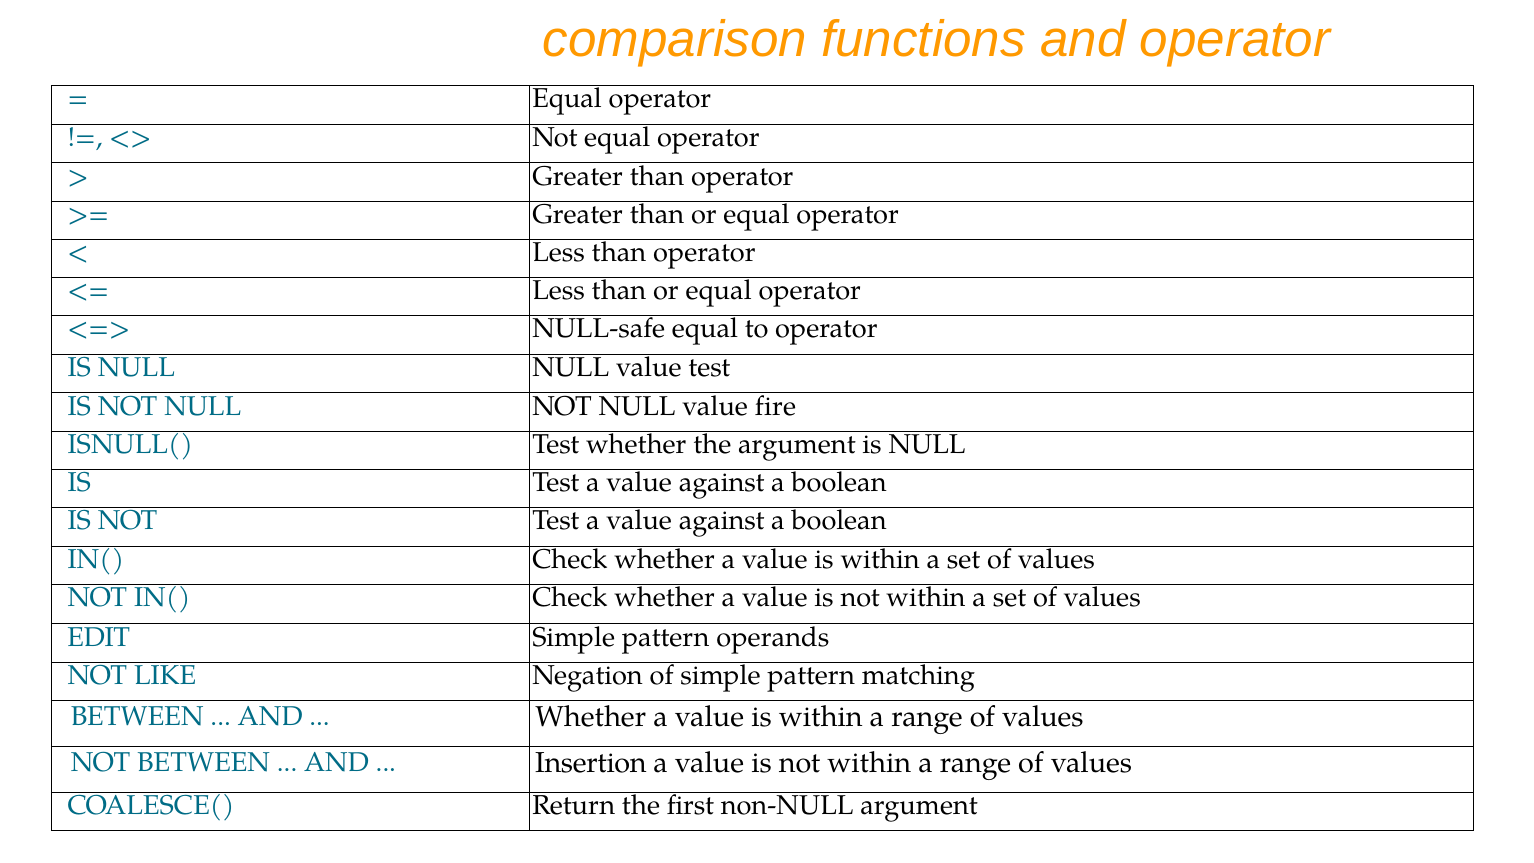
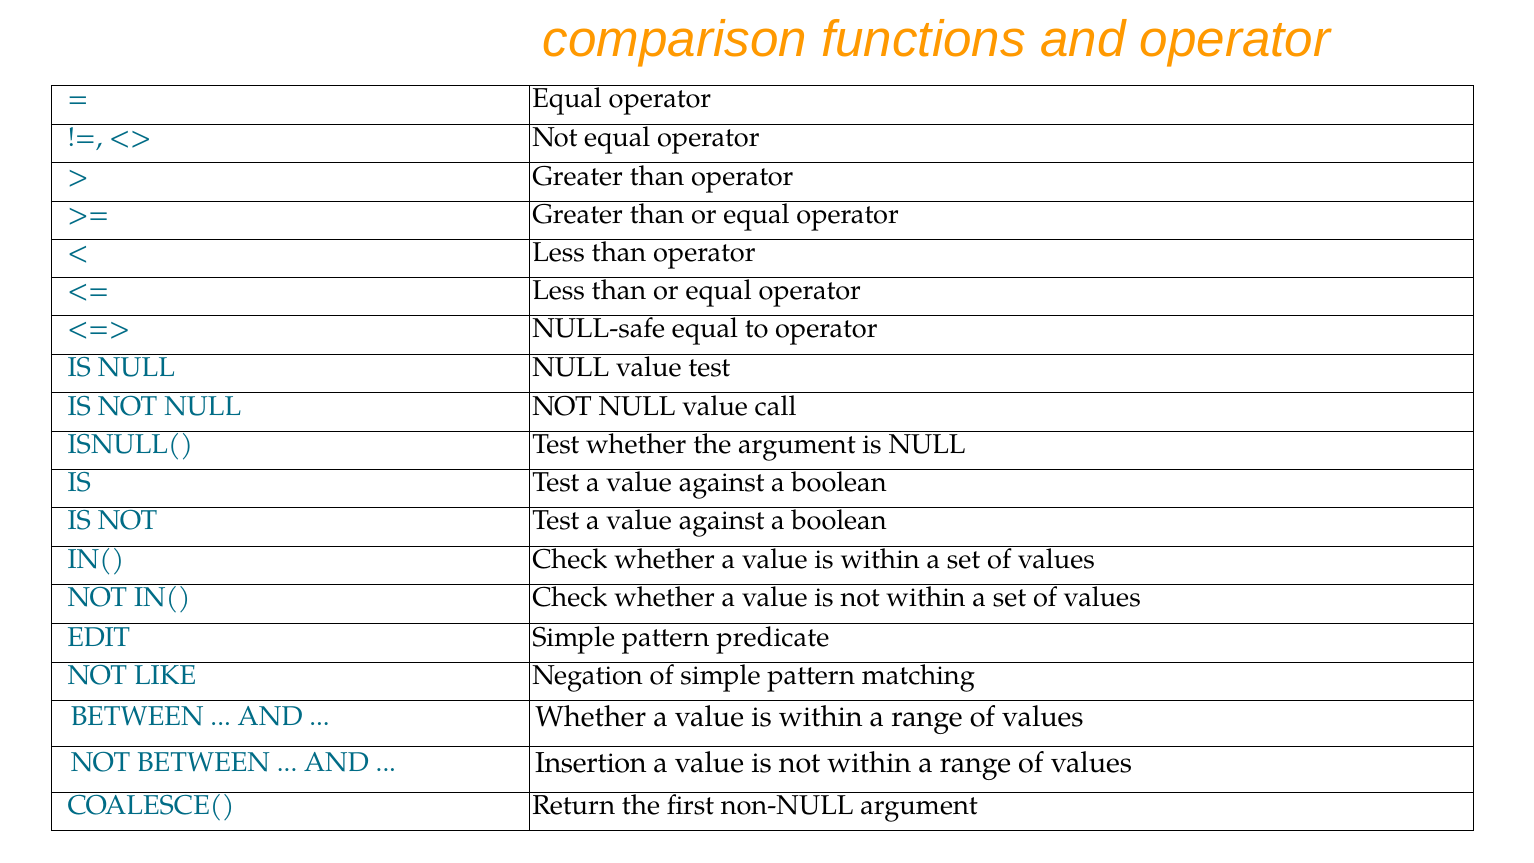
fire: fire -> call
operands: operands -> predicate
